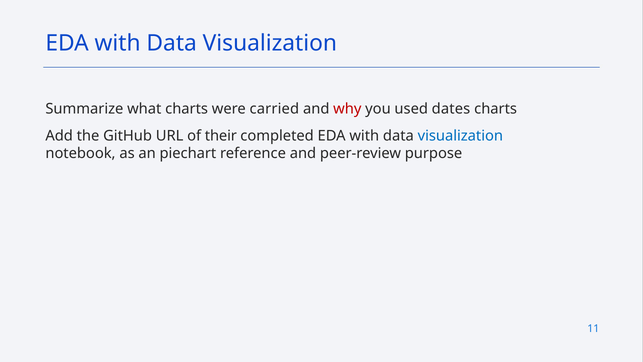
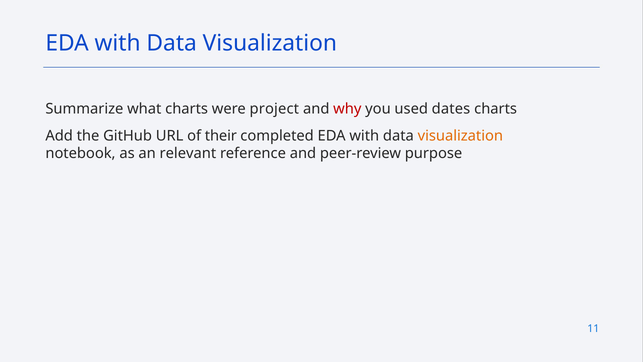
carried: carried -> project
visualization at (460, 136) colour: blue -> orange
piechart: piechart -> relevant
